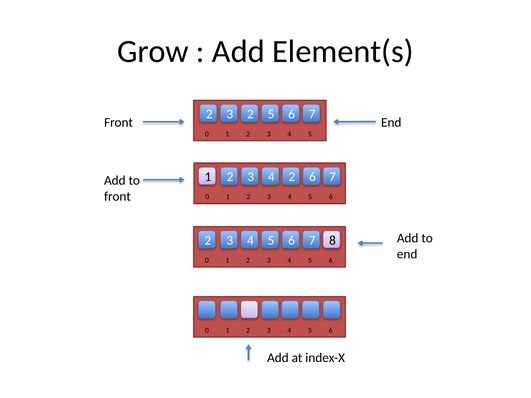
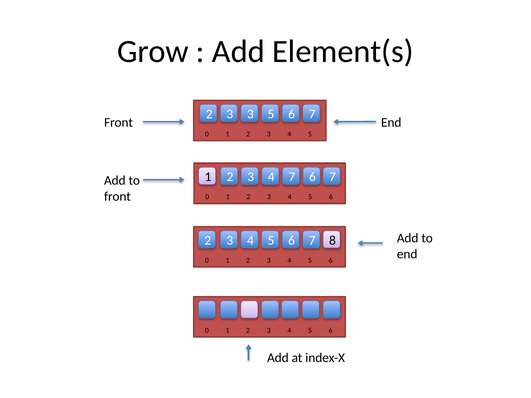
3 2: 2 -> 3
4 2: 2 -> 7
